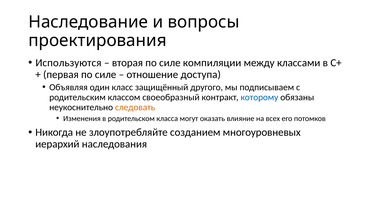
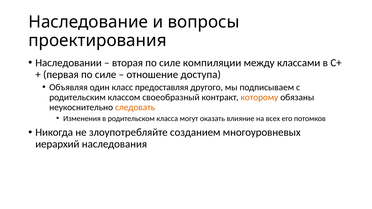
Используются: Используются -> Наследовании
защищённый: защищённый -> предоставляя
которому colour: blue -> orange
